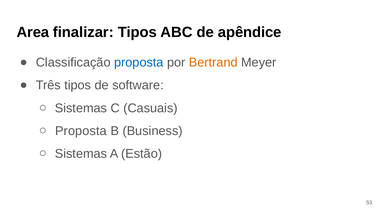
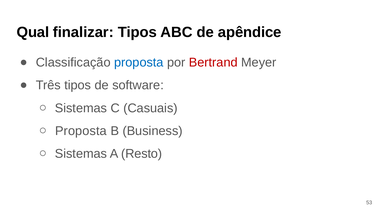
Area: Area -> Qual
Bertrand colour: orange -> red
Estão: Estão -> Resto
